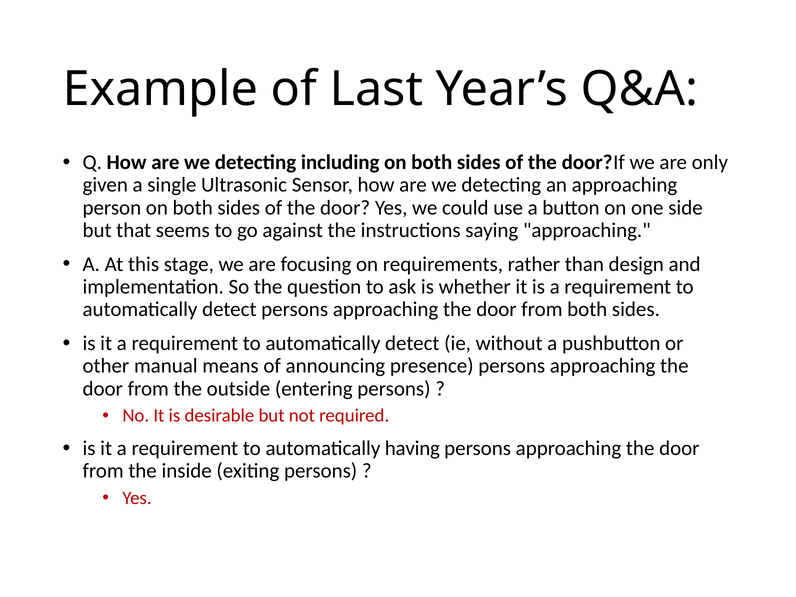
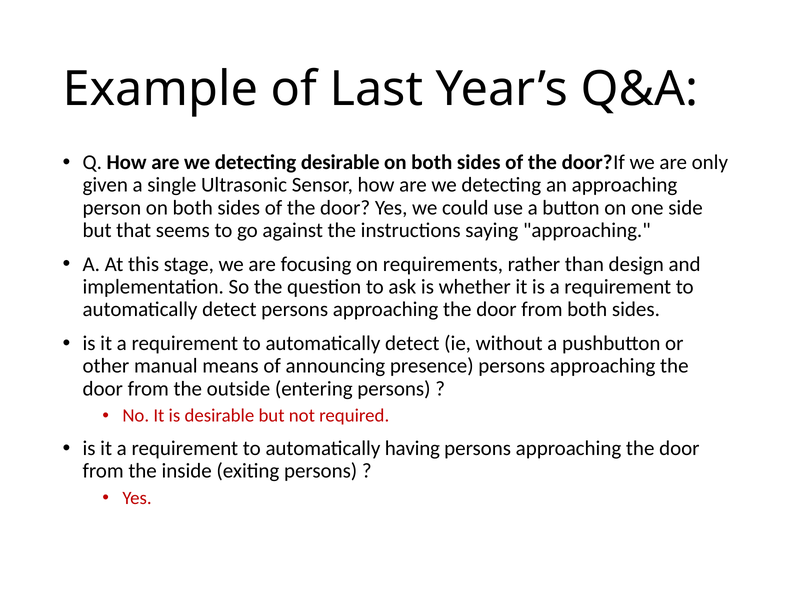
detecting including: including -> desirable
